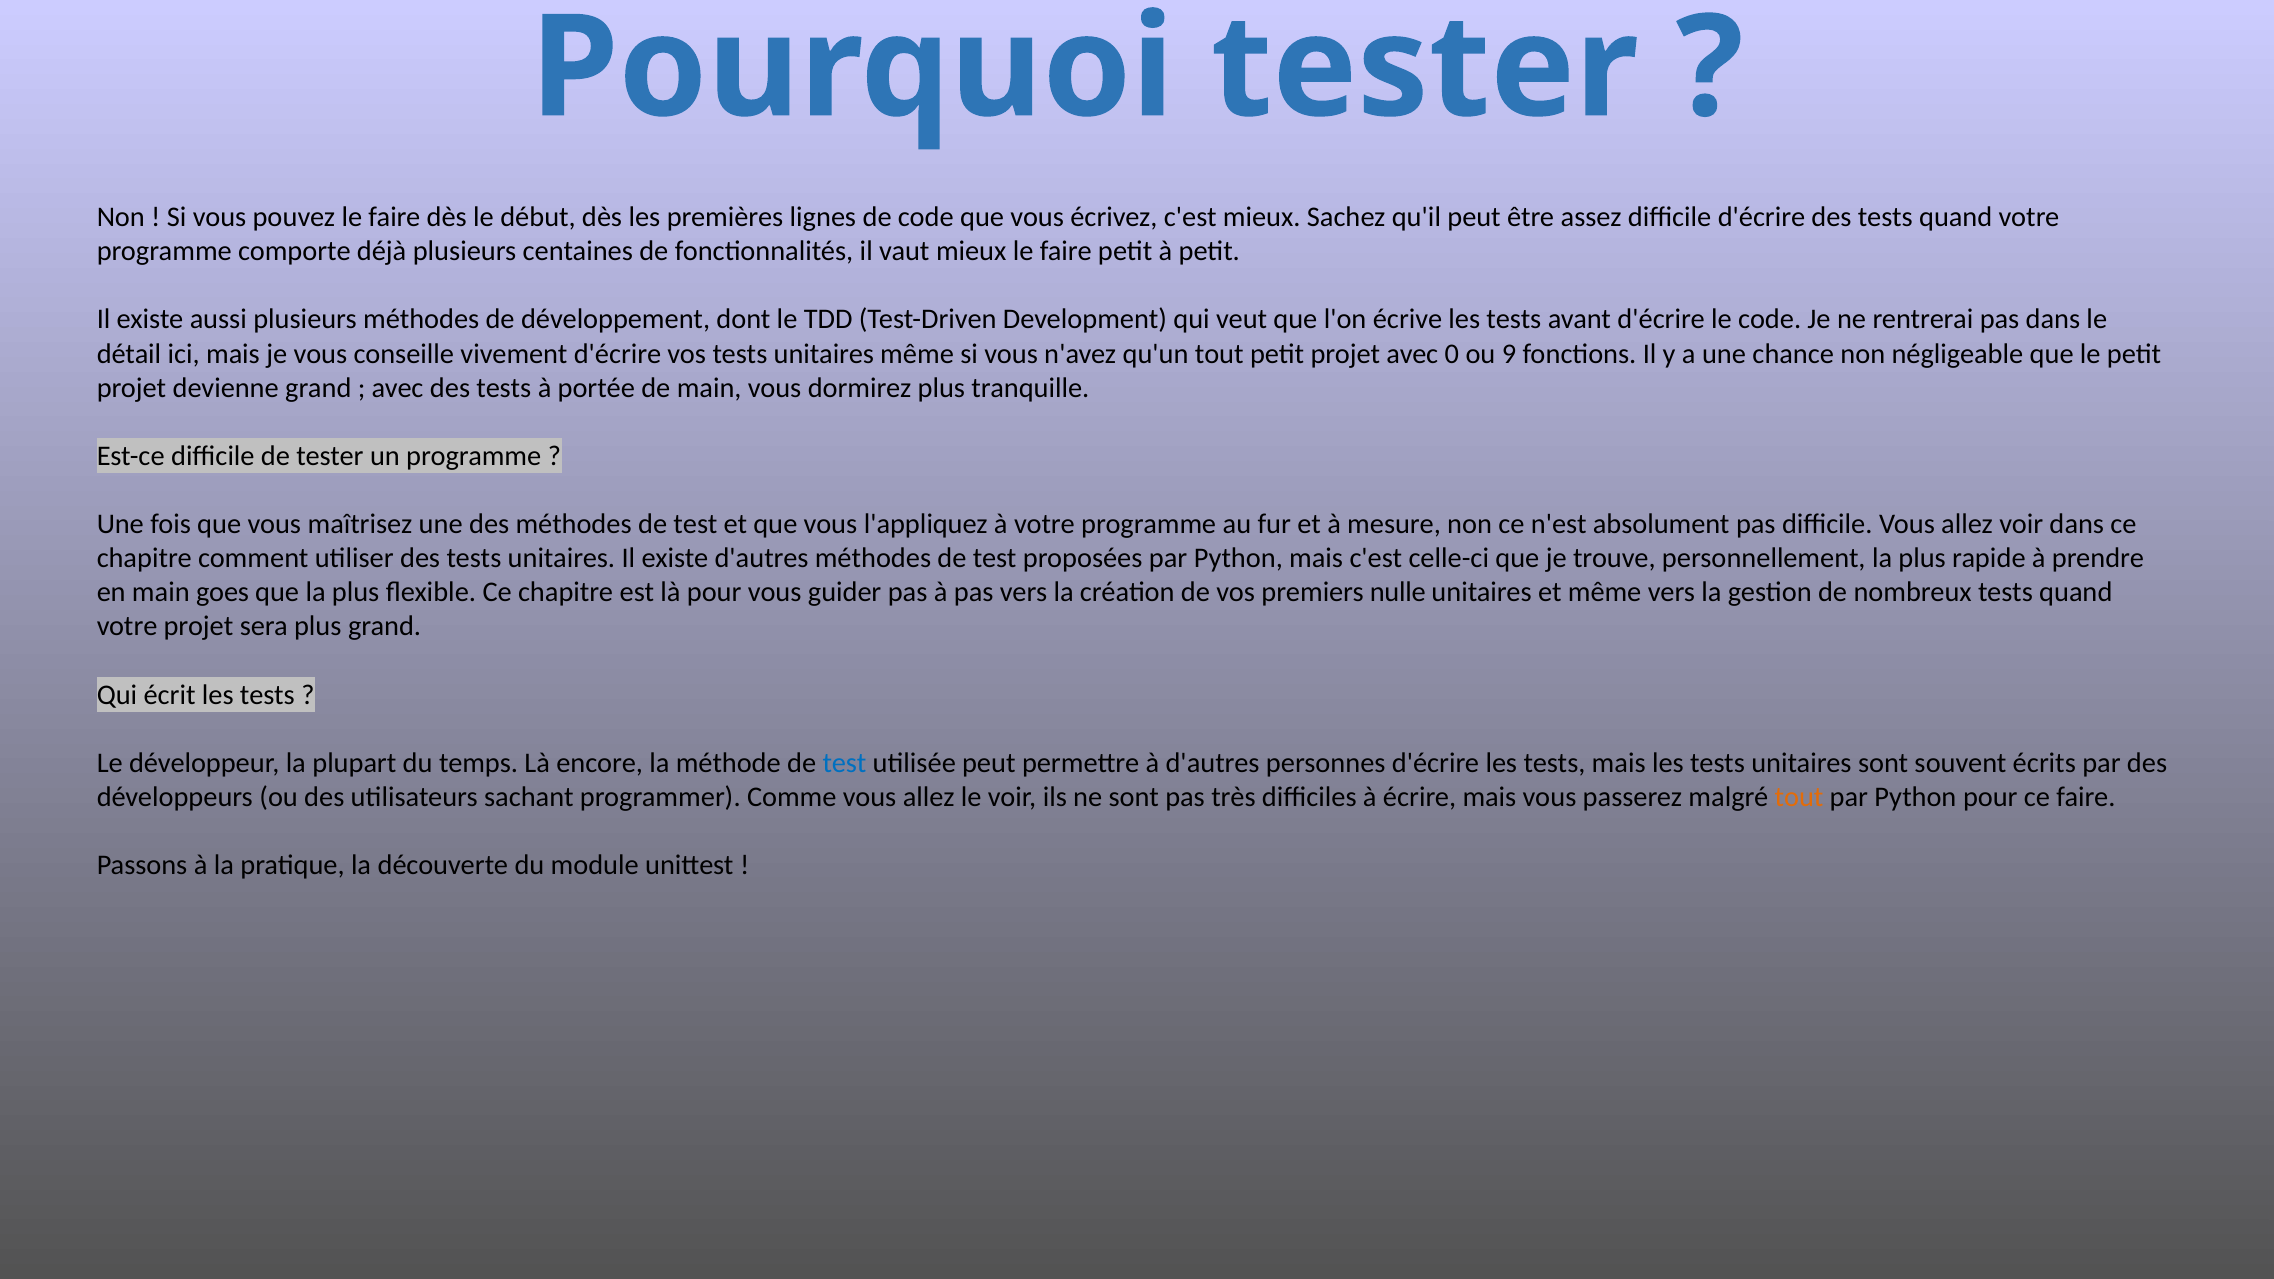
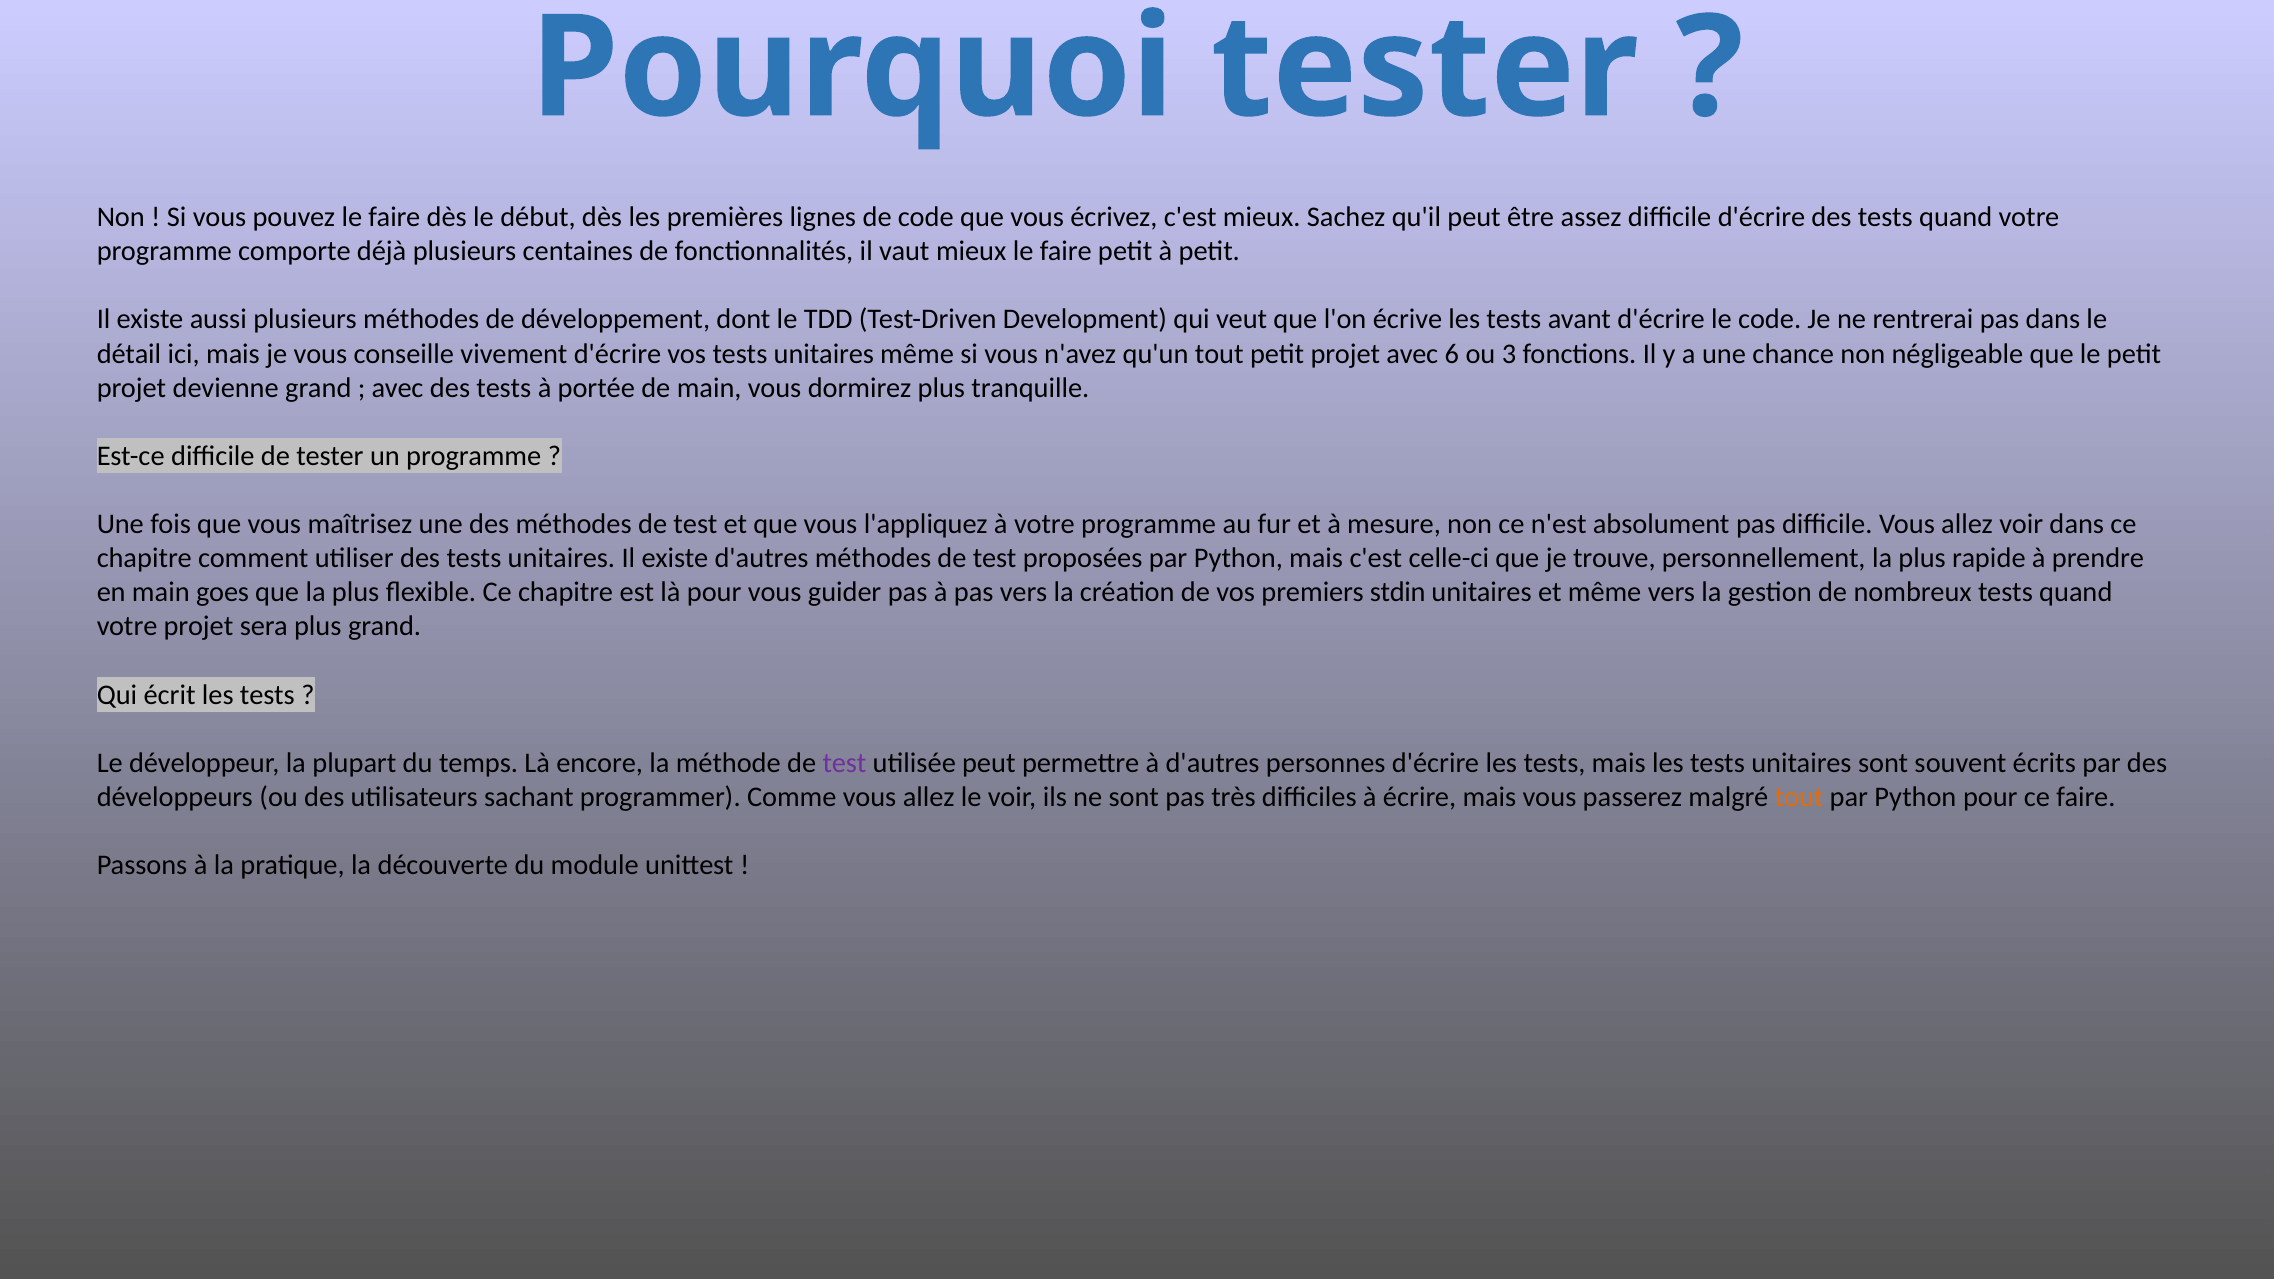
0: 0 -> 6
9: 9 -> 3
nulle: nulle -> stdin
test at (844, 763) colour: blue -> purple
